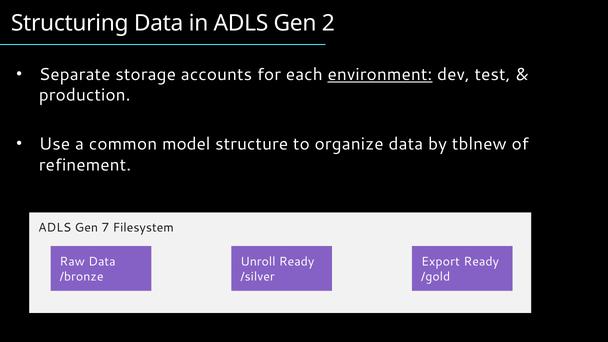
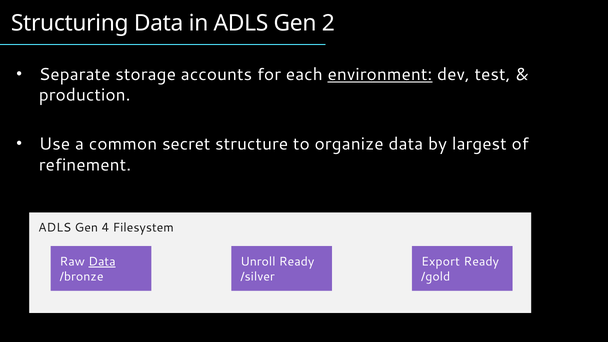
model: model -> secret
tblnew: tblnew -> largest
7: 7 -> 4
Data at (102, 262) underline: none -> present
